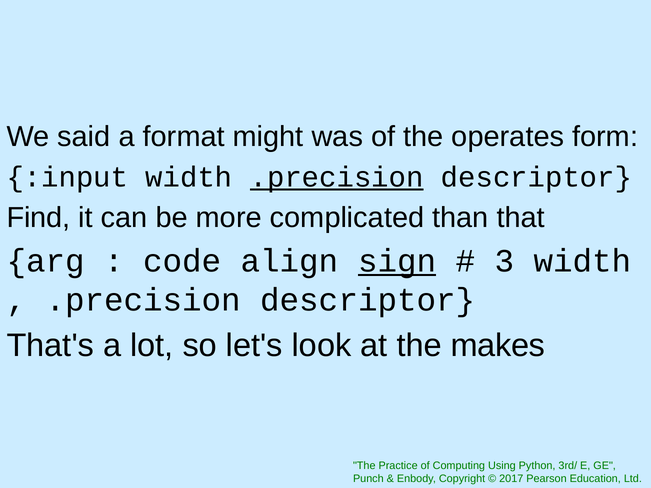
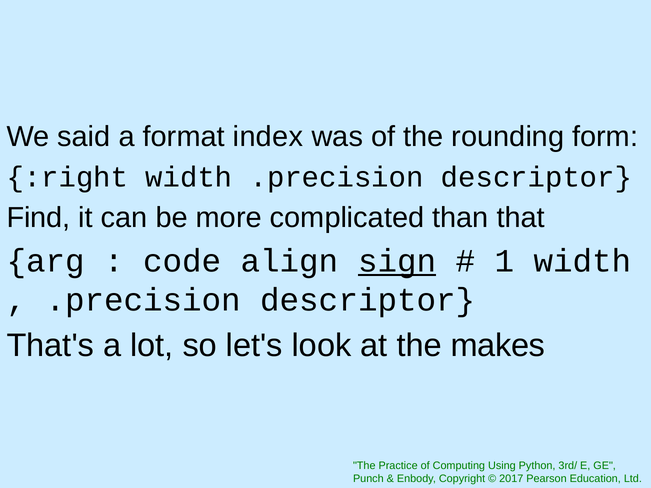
might: might -> index
operates: operates -> rounding
:input: :input -> :right
.precision at (337, 177) underline: present -> none
3: 3 -> 1
